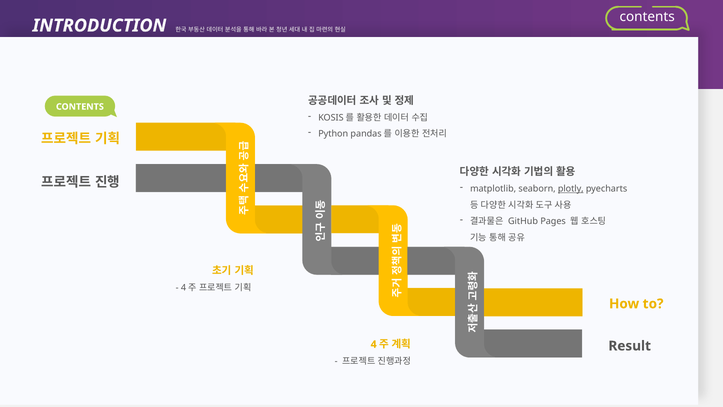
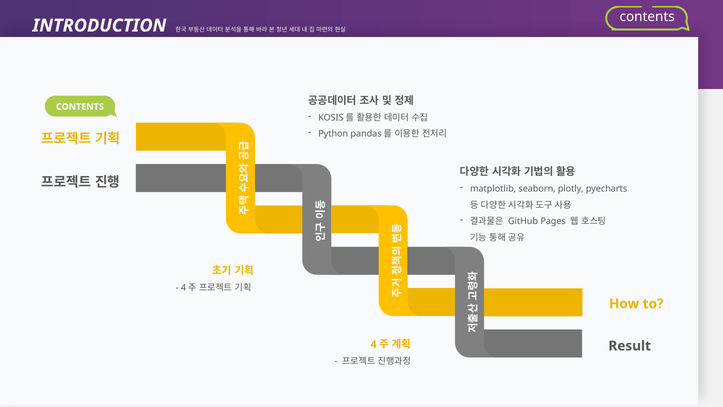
plotly underline: present -> none
